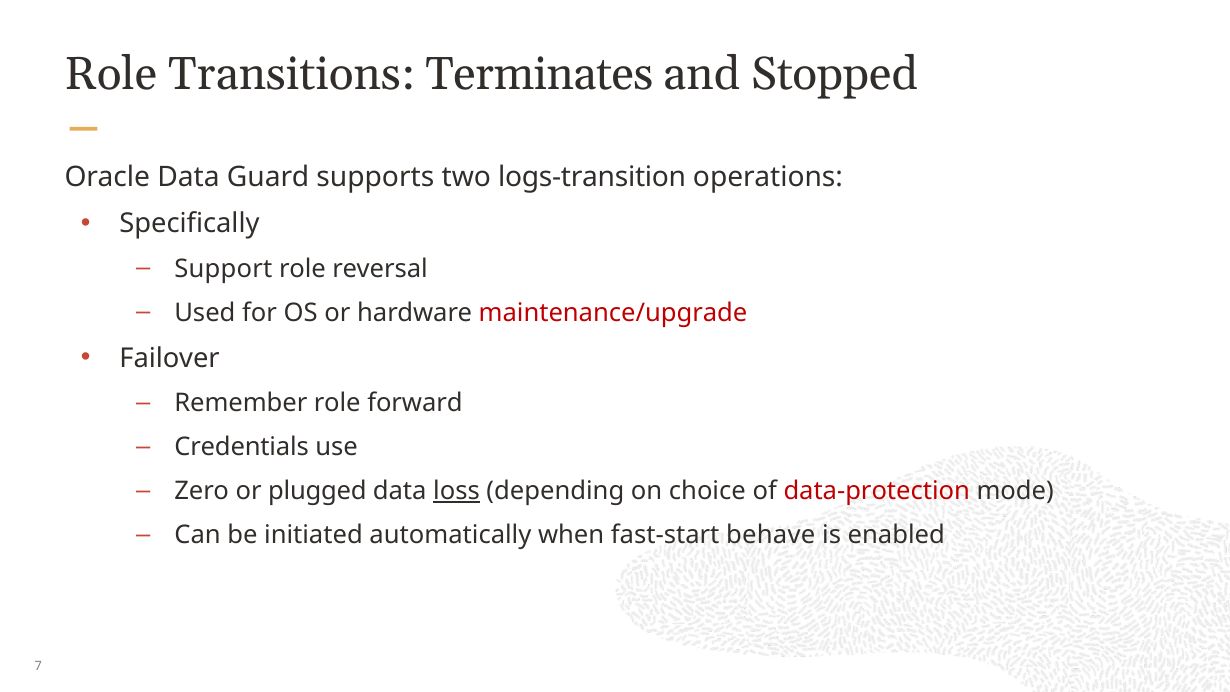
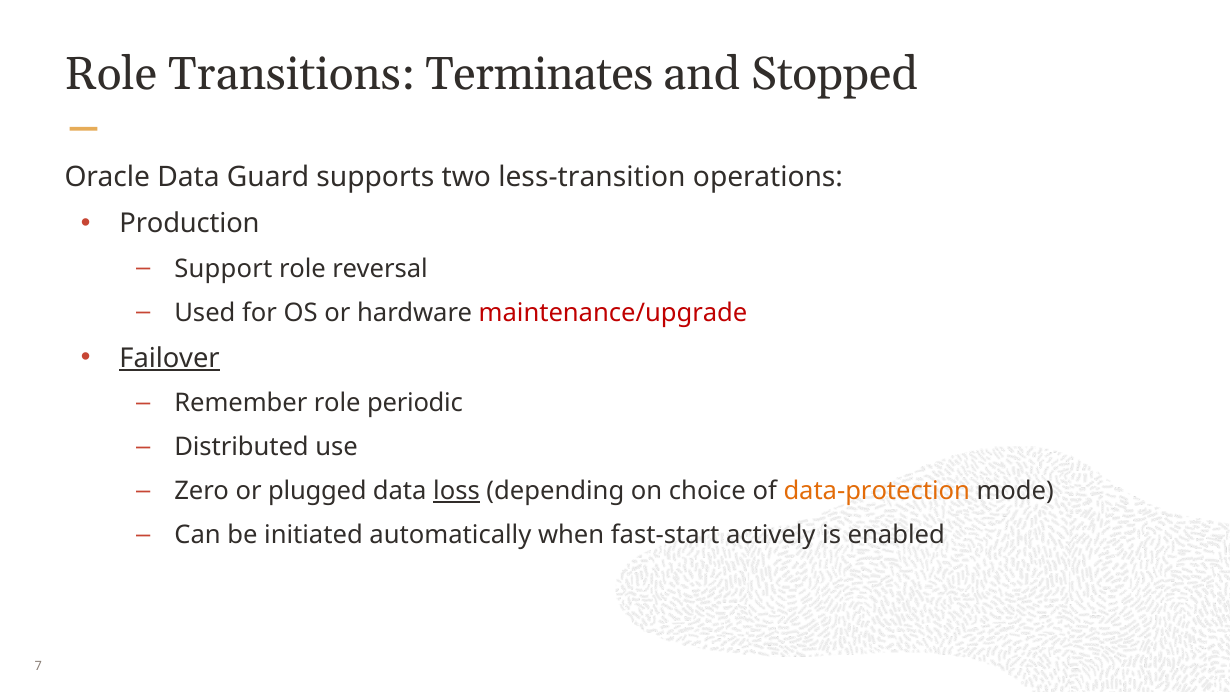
logs-transition: logs-transition -> less-transition
Specifically: Specifically -> Production
Failover underline: none -> present
forward: forward -> periodic
Credentials: Credentials -> Distributed
data-protection colour: red -> orange
behave: behave -> actively
